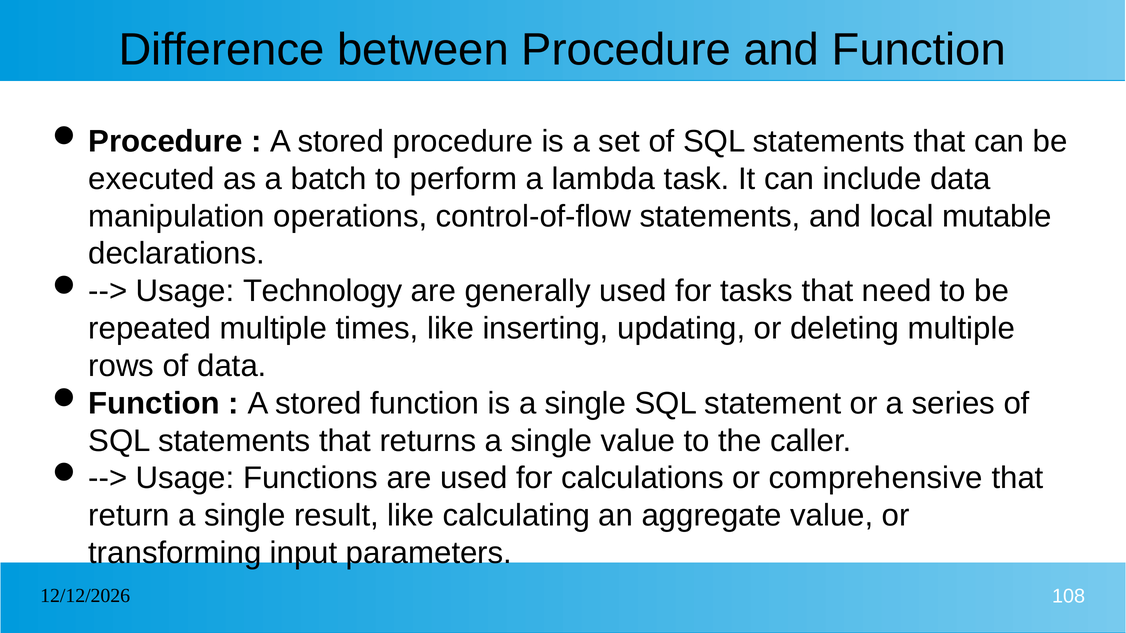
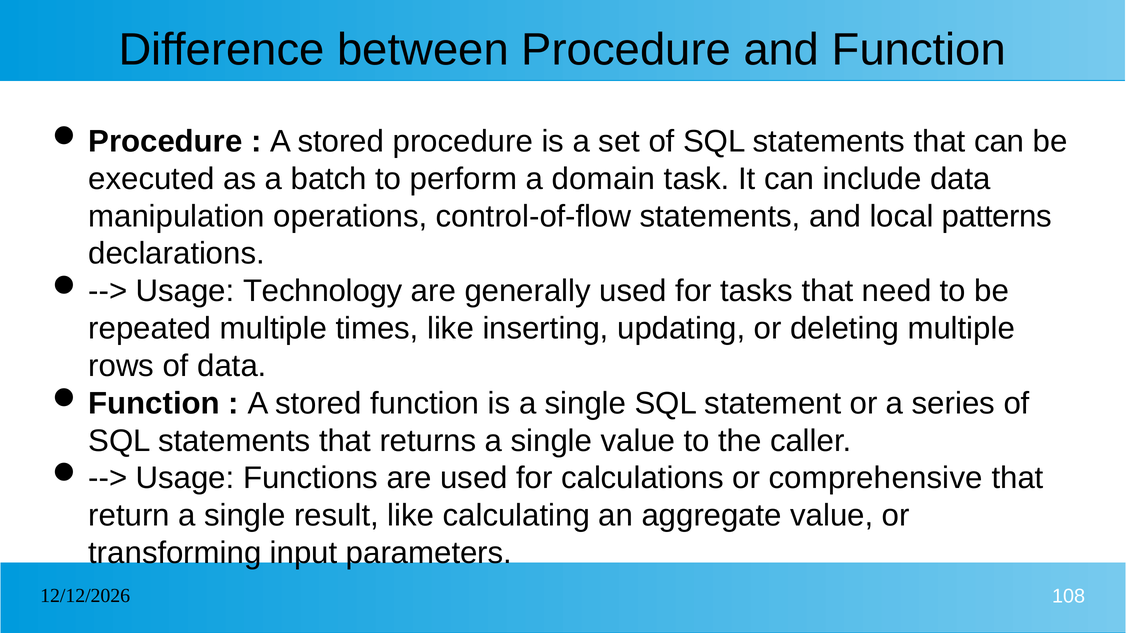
lambda: lambda -> domain
mutable: mutable -> patterns
